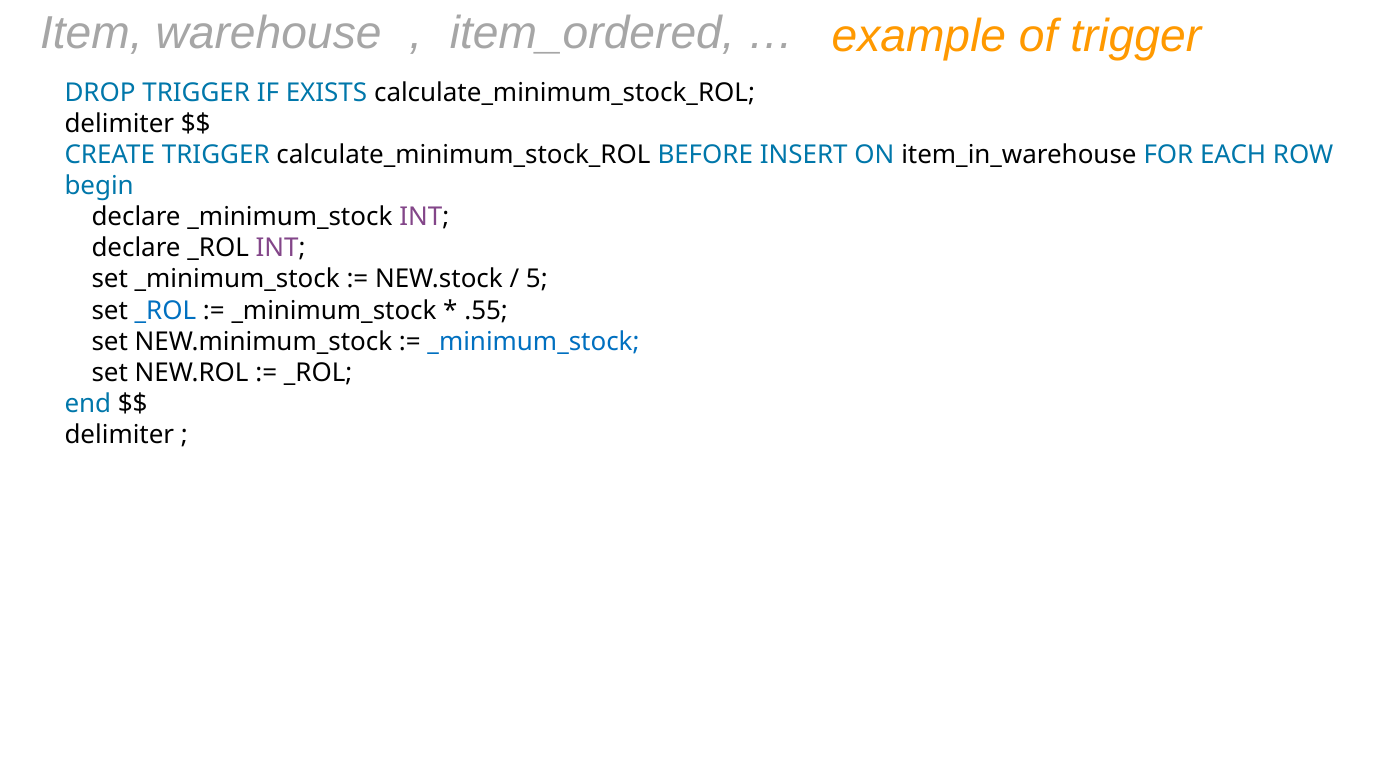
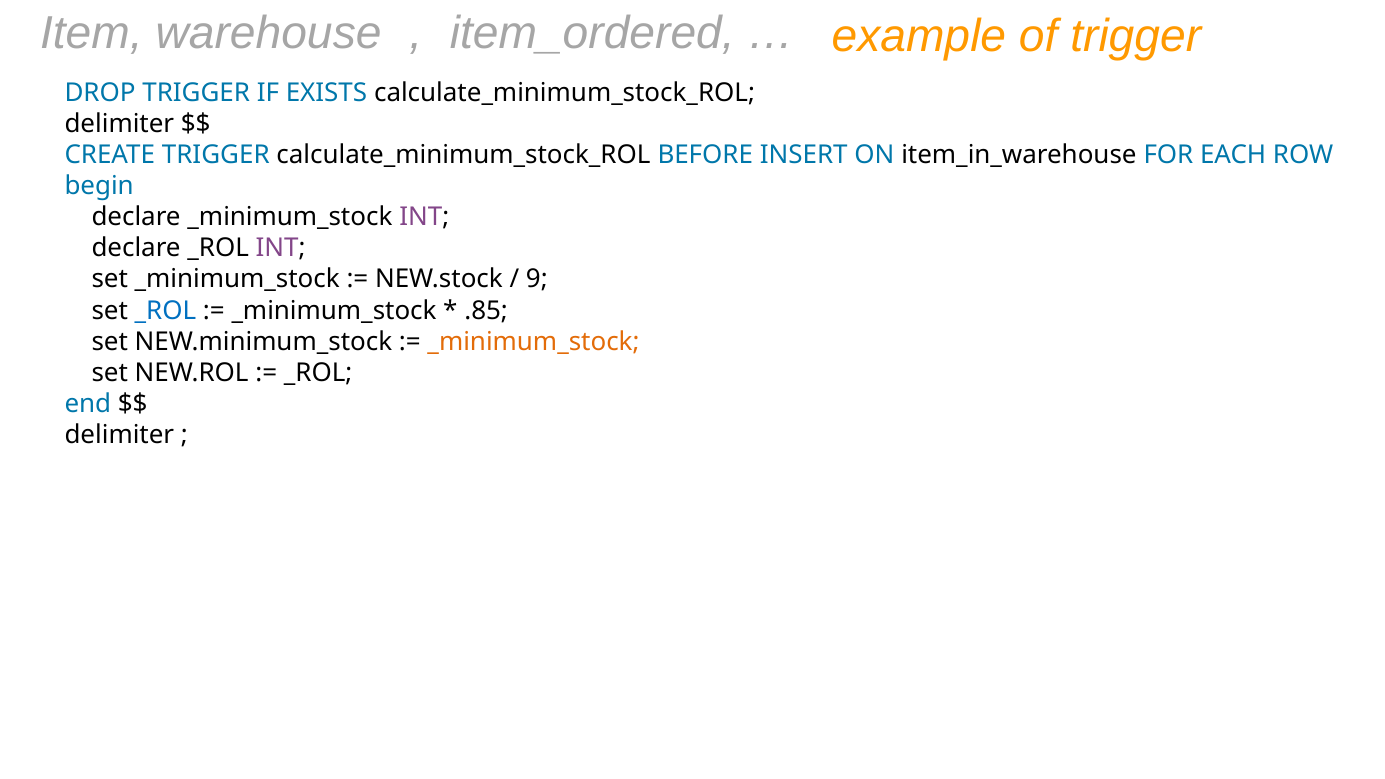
5: 5 -> 9
.55: .55 -> .85
_minimum_stock at (534, 342) colour: blue -> orange
